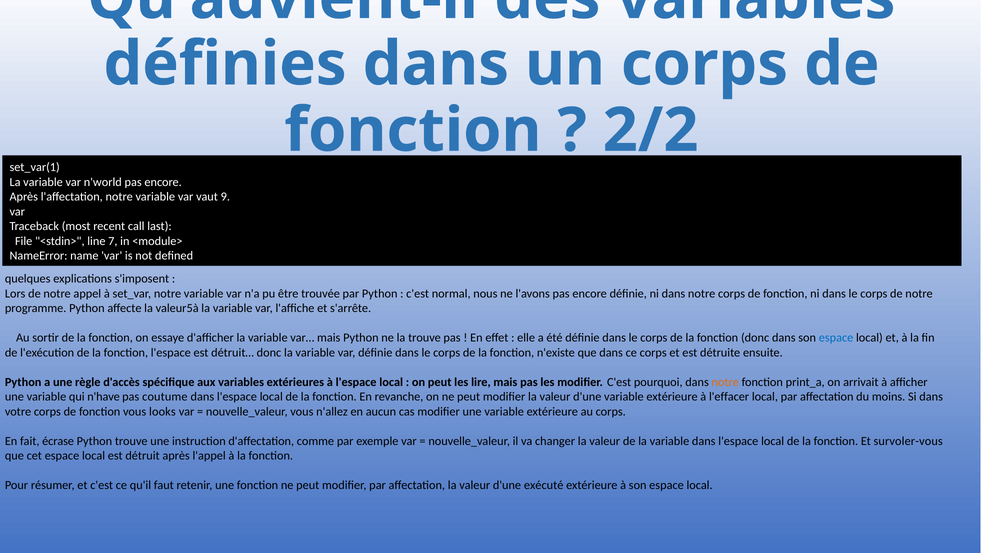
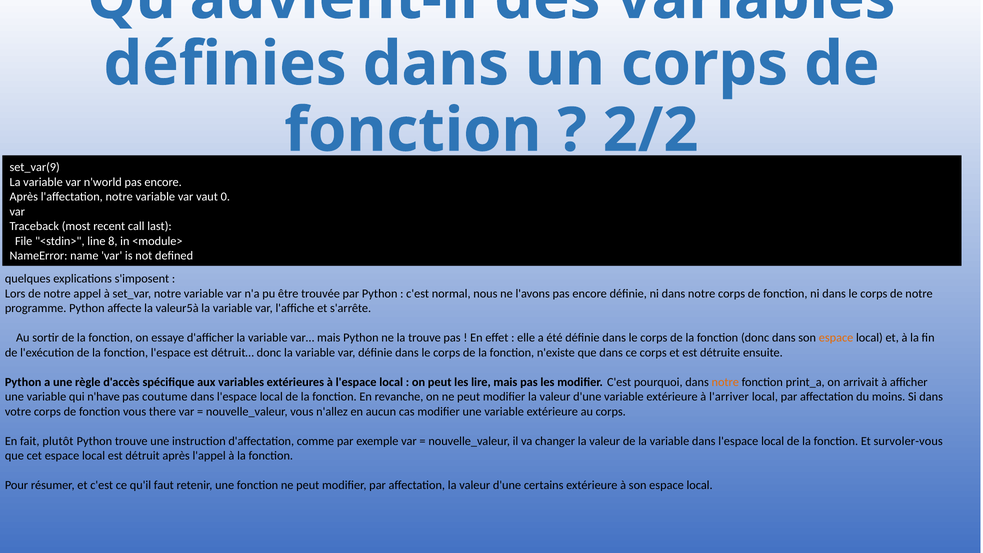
set_var(1: set_var(1 -> set_var(9
9: 9 -> 0
7: 7 -> 8
espace at (836, 338) colour: blue -> orange
l'effacer: l'effacer -> l'arriver
looks: looks -> there
écrase: écrase -> plutôt
exécuté: exécuté -> certains
